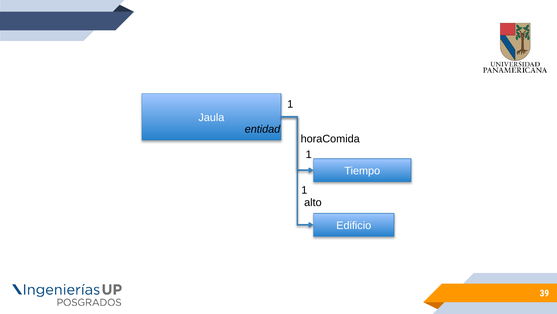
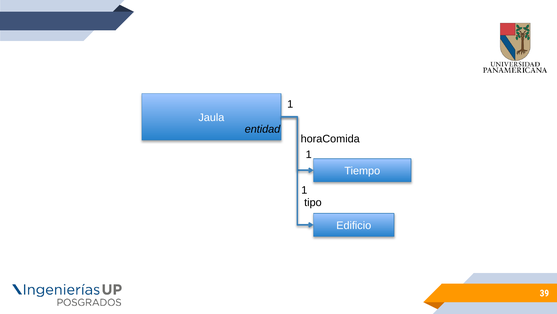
alto: alto -> tipo
